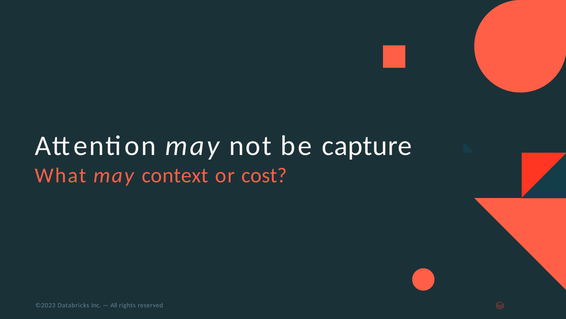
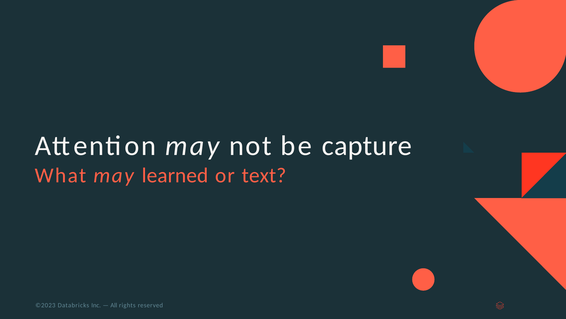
context: context -> learned
cost: cost -> text
